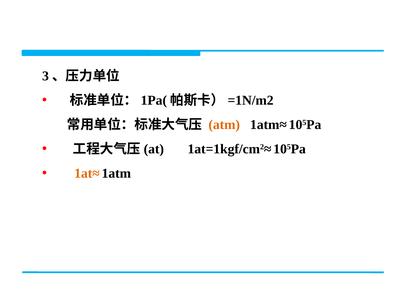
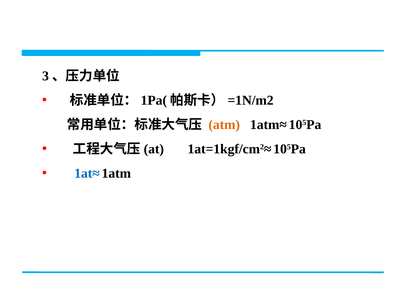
1at≈ colour: orange -> blue
